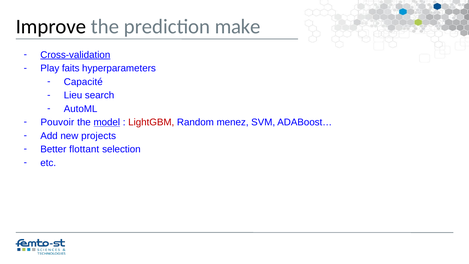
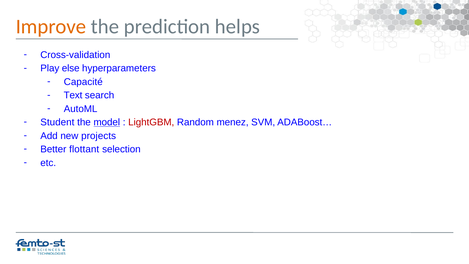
Improve colour: black -> orange
make: make -> helps
Cross-validation underline: present -> none
faits: faits -> else
Lieu: Lieu -> Text
Pouvoir: Pouvoir -> Student
